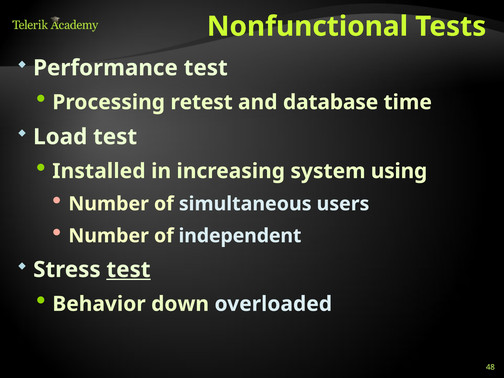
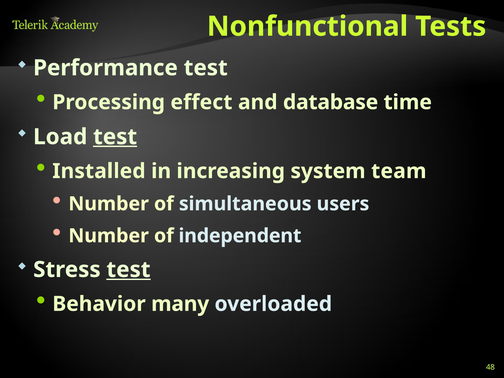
retest: retest -> effect
test at (115, 137) underline: none -> present
using: using -> team
down: down -> many
